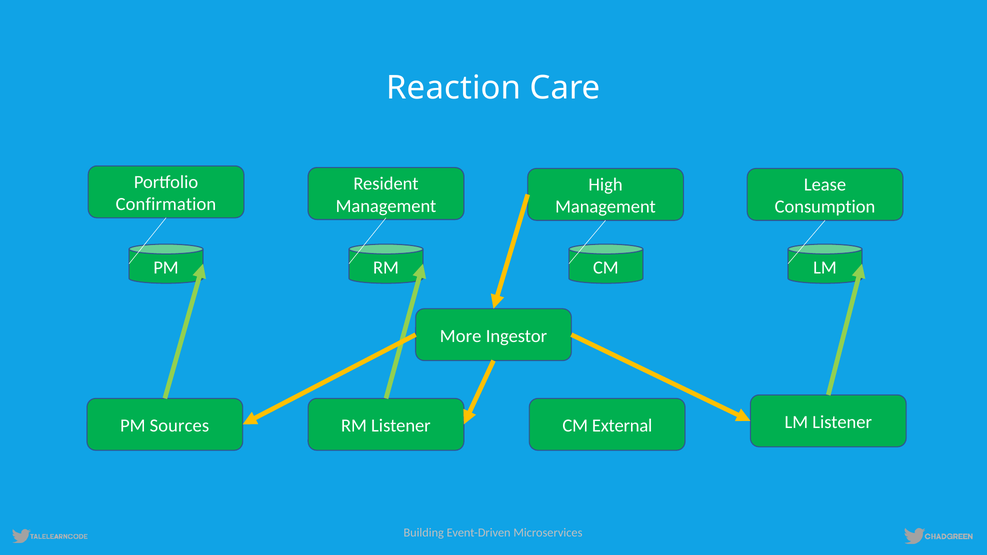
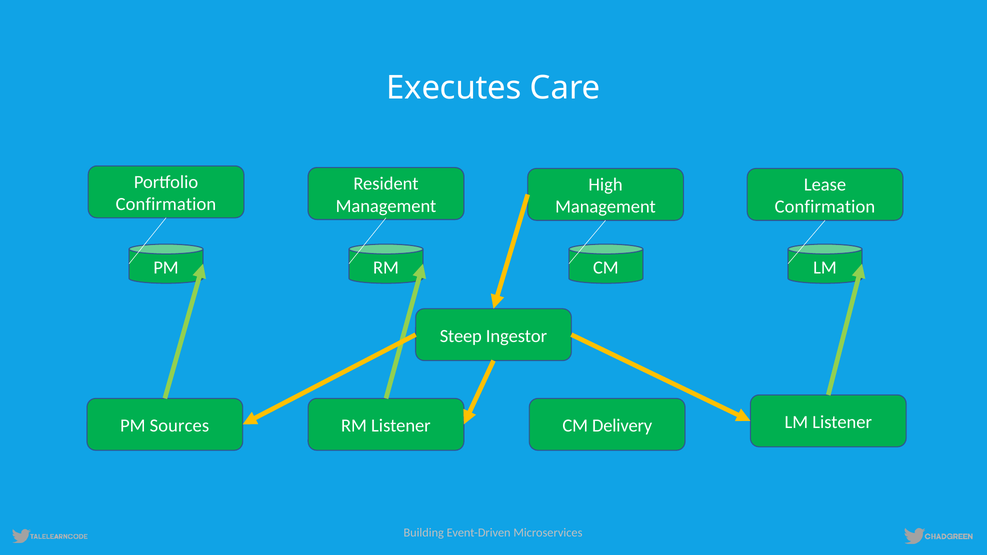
Reaction: Reaction -> Executes
Consumption at (825, 207): Consumption -> Confirmation
More: More -> Steep
External: External -> Delivery
